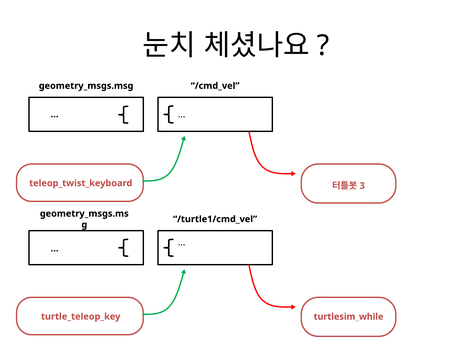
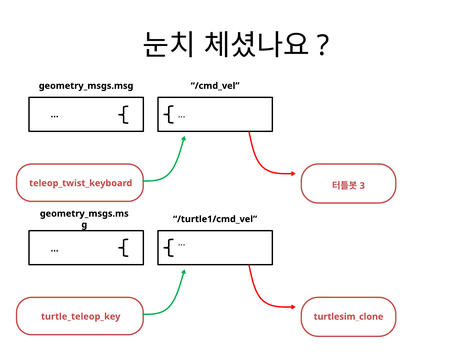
turtlesim_while: turtlesim_while -> turtlesim_clone
